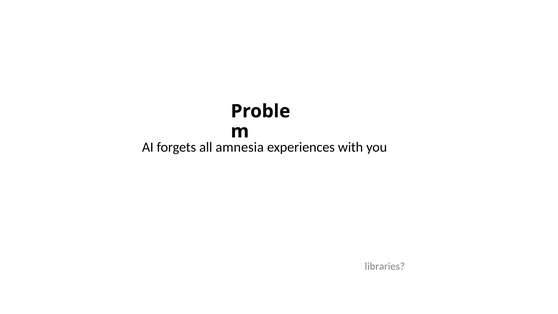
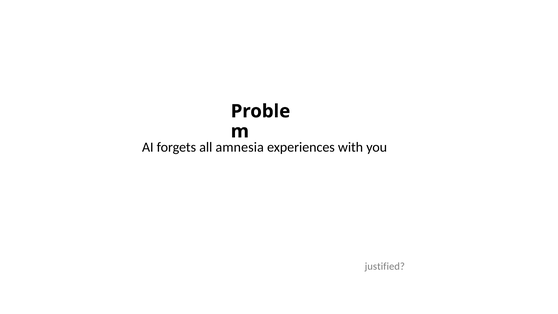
libraries: libraries -> justified
